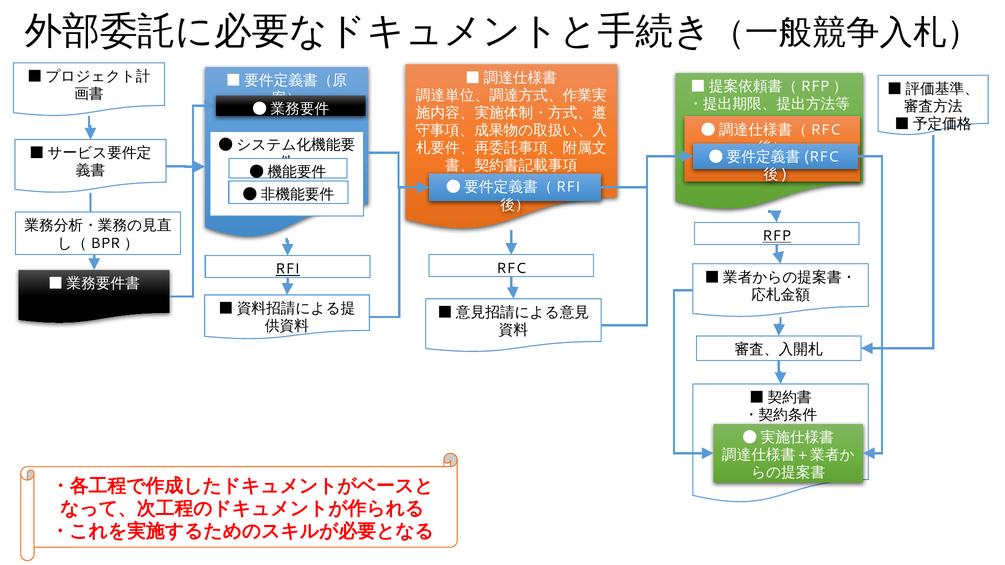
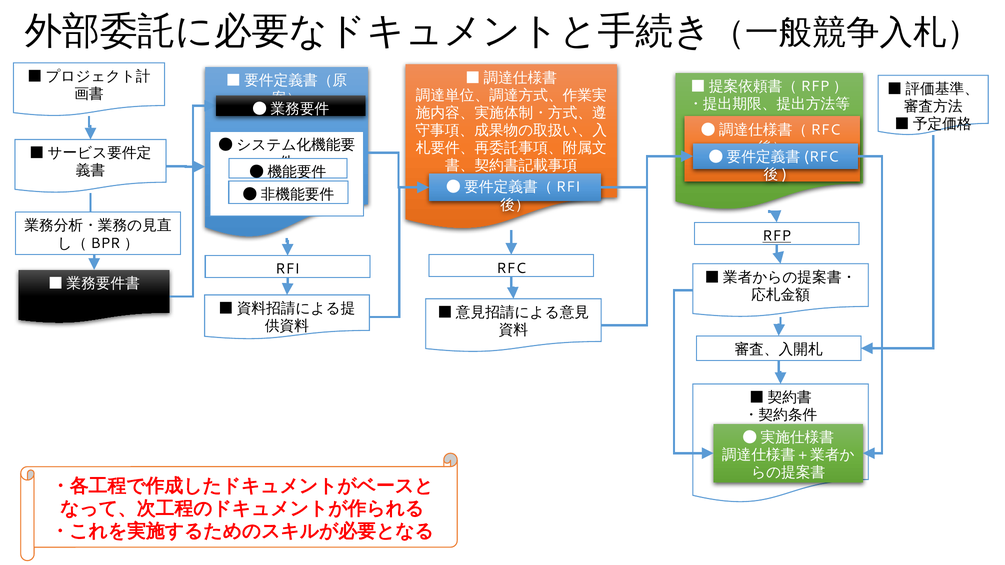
RFI underline: present -> none
